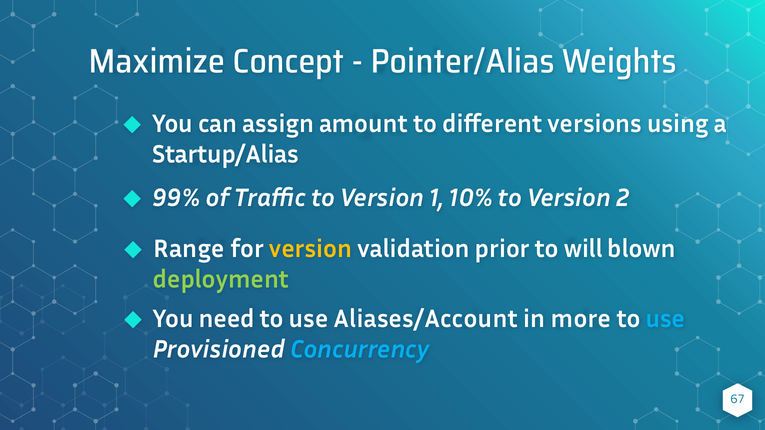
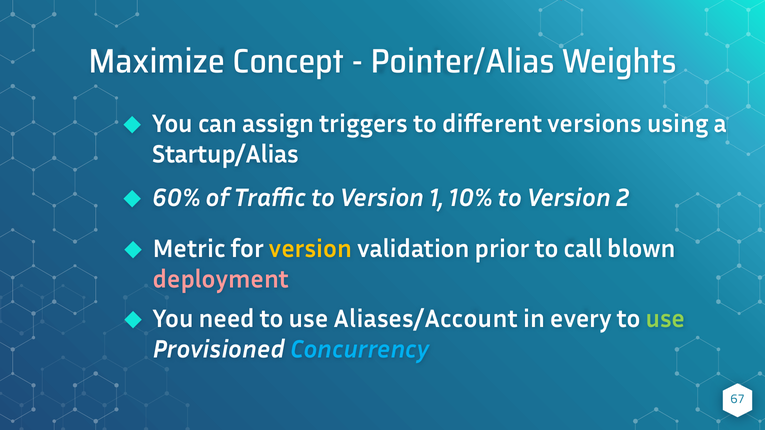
amount: amount -> triggers
99%: 99% -> 60%
Range: Range -> Metric
will: will -> call
deployment colour: light green -> pink
more: more -> every
use at (666, 319) colour: light blue -> light green
